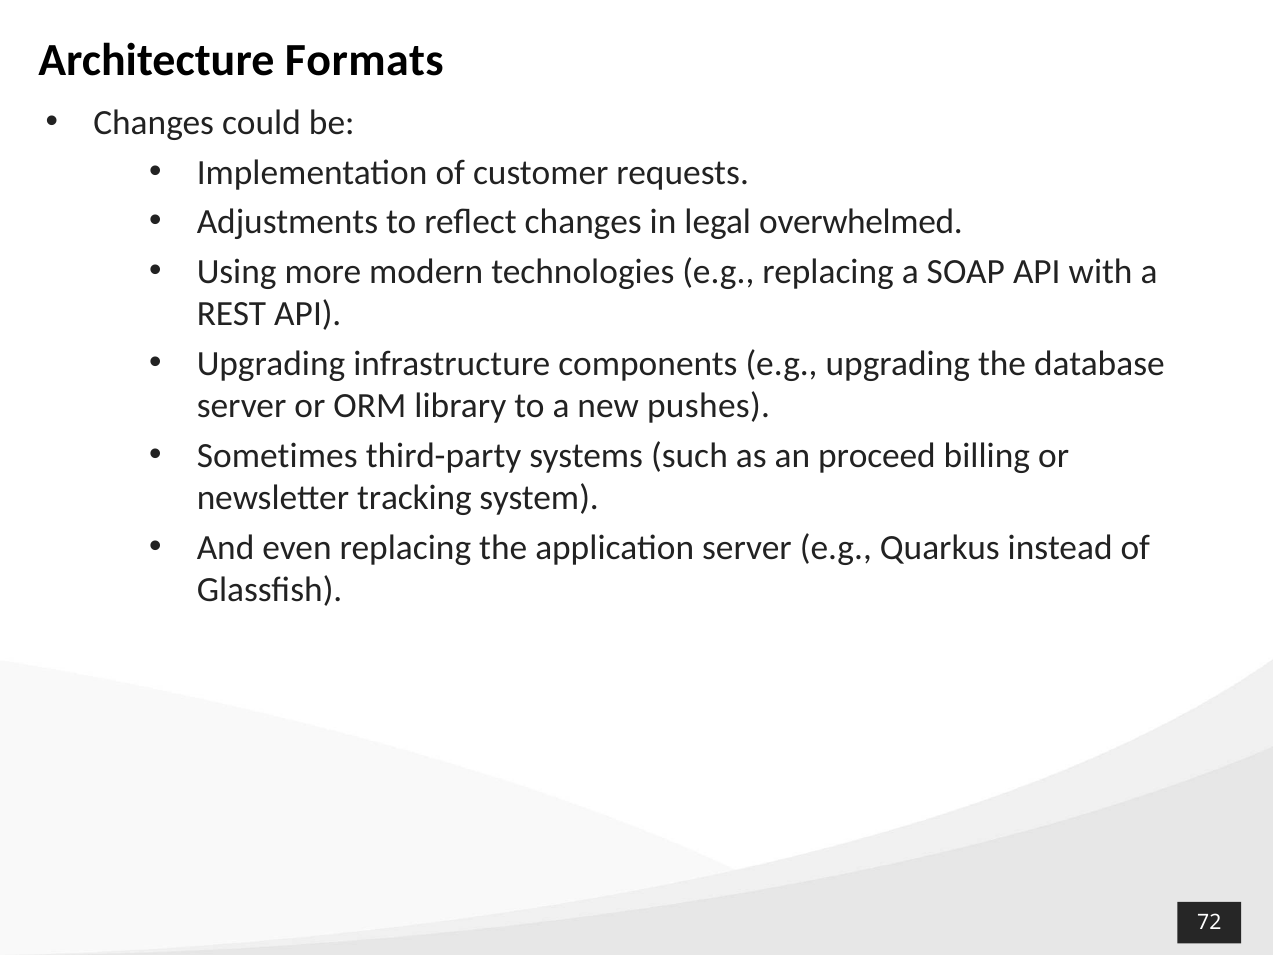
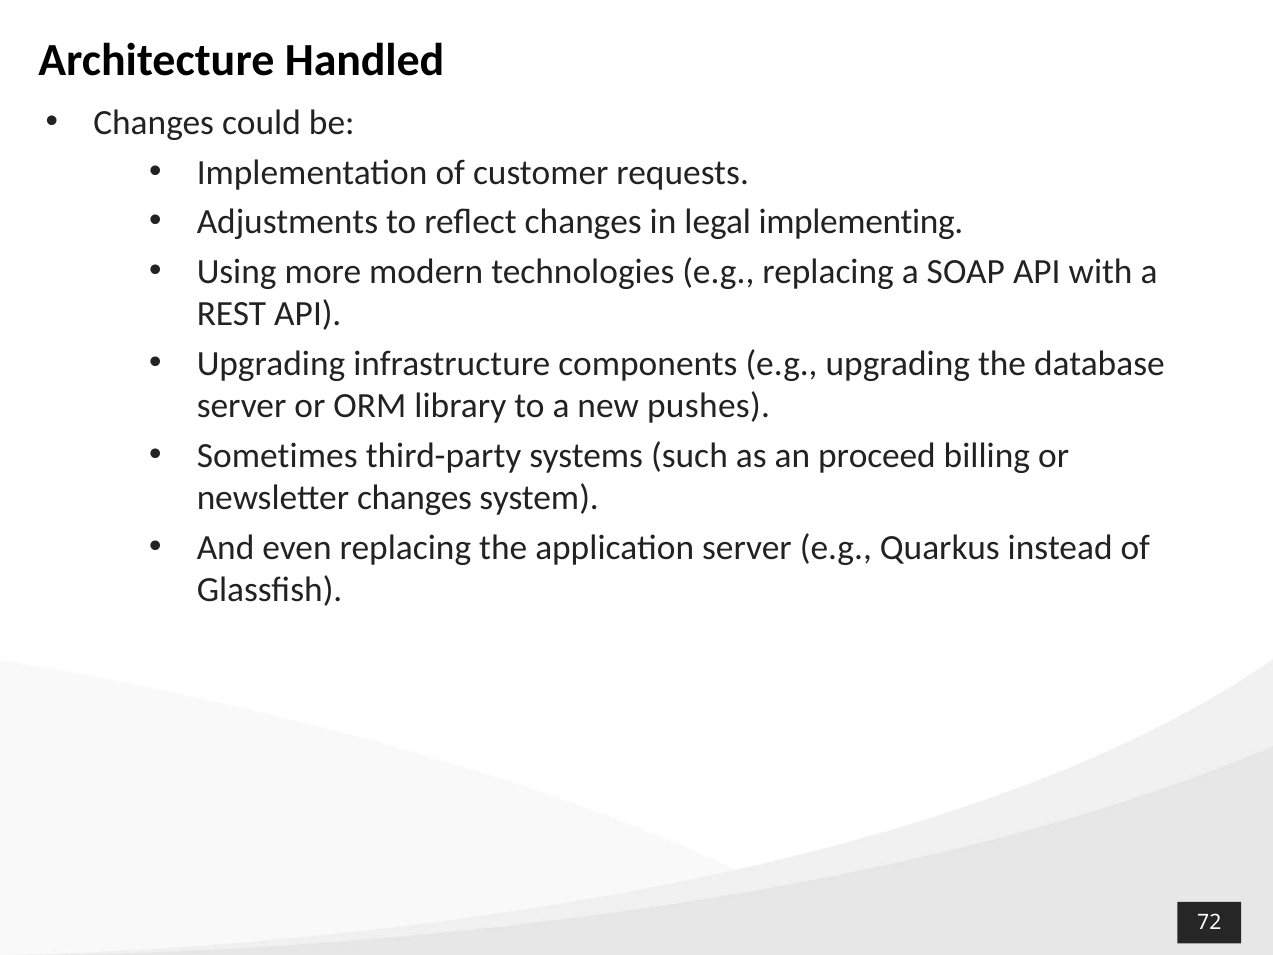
Formats: Formats -> Handled
overwhelmed: overwhelmed -> implementing
newsletter tracking: tracking -> changes
